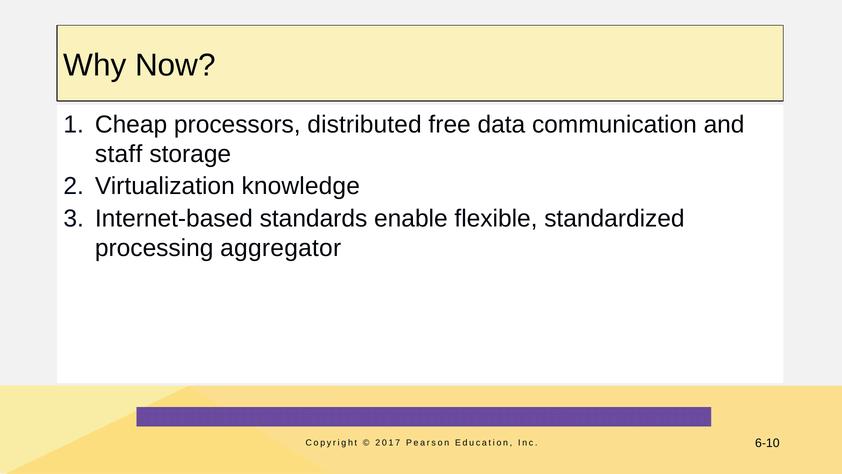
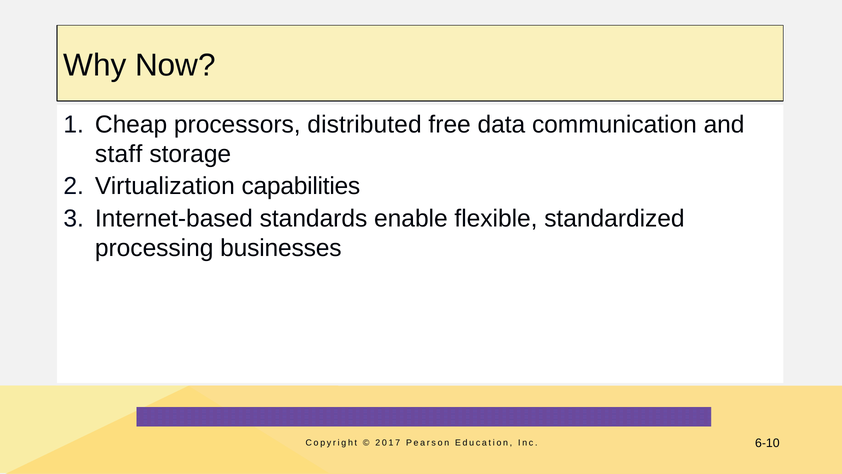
knowledge: knowledge -> capabilities
aggregator: aggregator -> businesses
